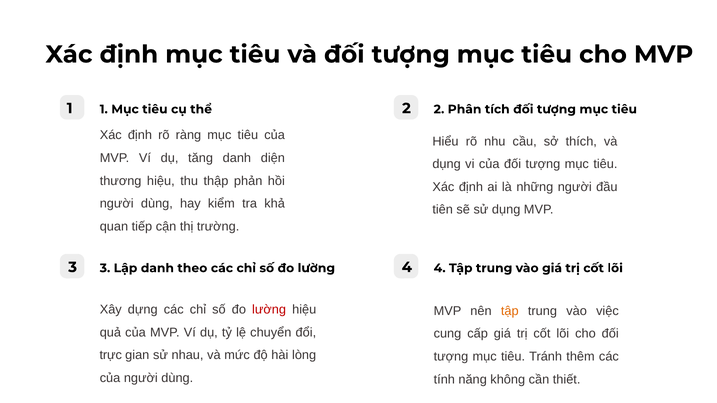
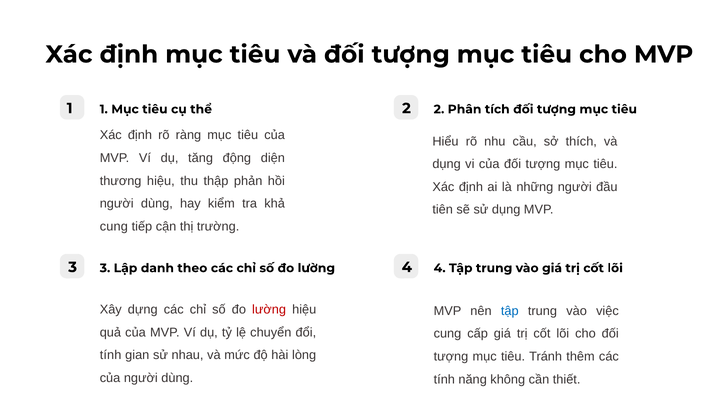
tăng danh: danh -> động
quan at (114, 227): quan -> cung
tập at (510, 311) colour: orange -> blue
trực at (111, 355): trực -> tính
